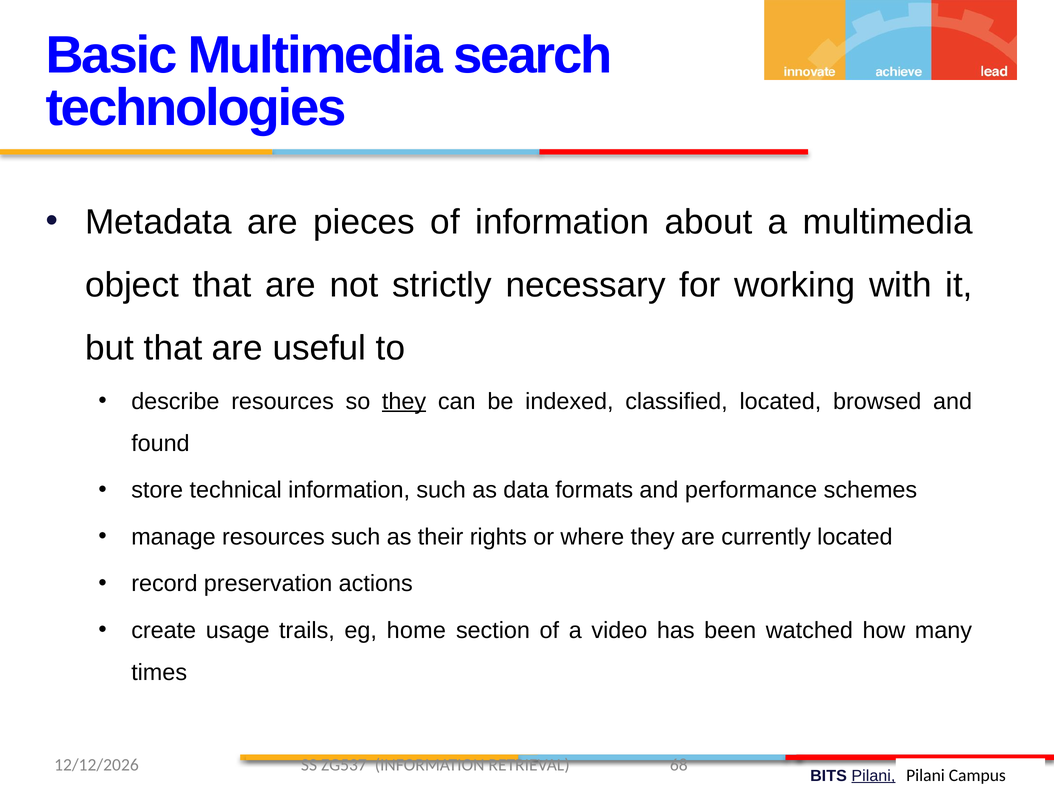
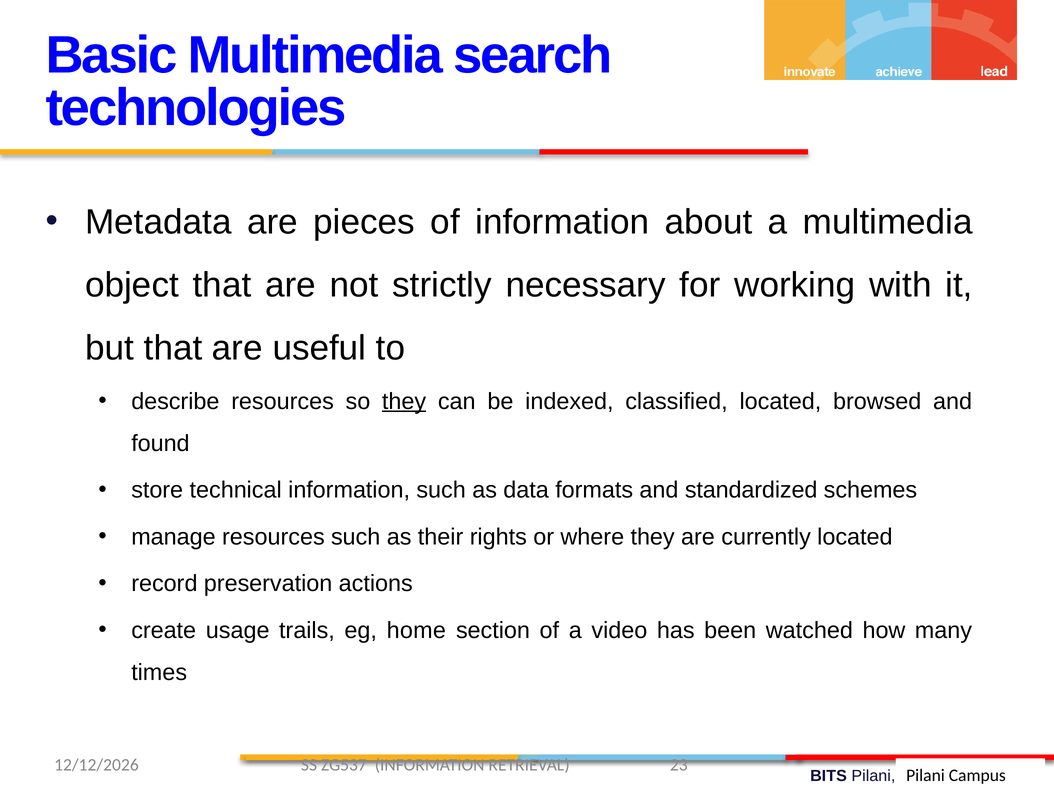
performance: performance -> standardized
68: 68 -> 23
Pilani at (873, 776) underline: present -> none
